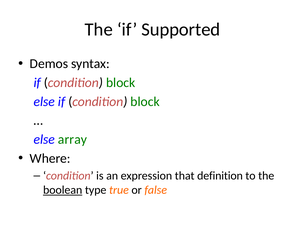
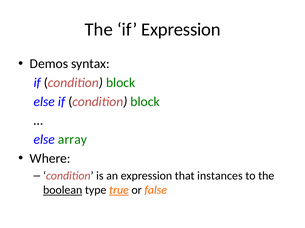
if Supported: Supported -> Expression
definition: definition -> instances
true underline: none -> present
